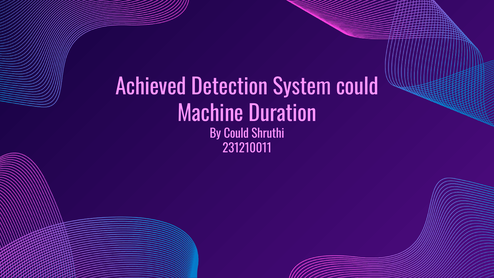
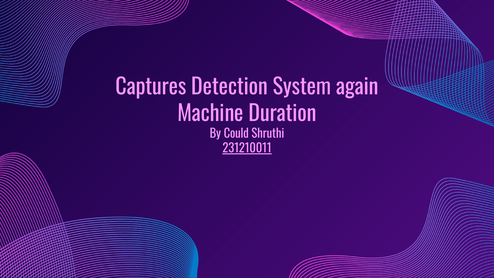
Achieved: Achieved -> Captures
System could: could -> again
231210011 underline: none -> present
